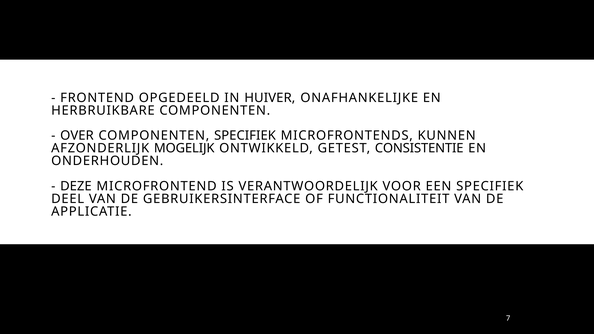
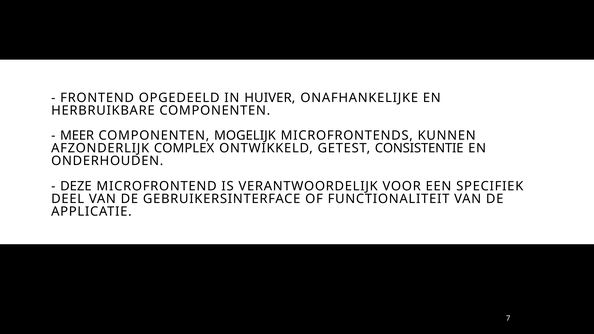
OVER: OVER -> MEER
COMPONENTEN SPECIFIEK: SPECIFIEK -> MOGELIJK
MOGELIJK: MOGELIJK -> COMPLEX
